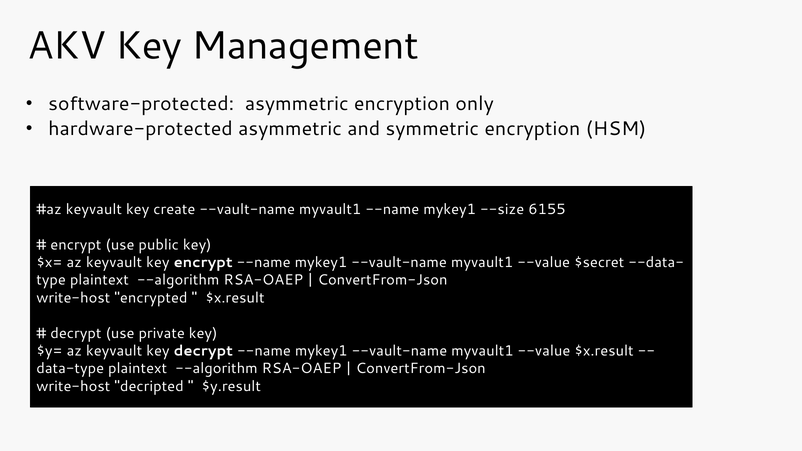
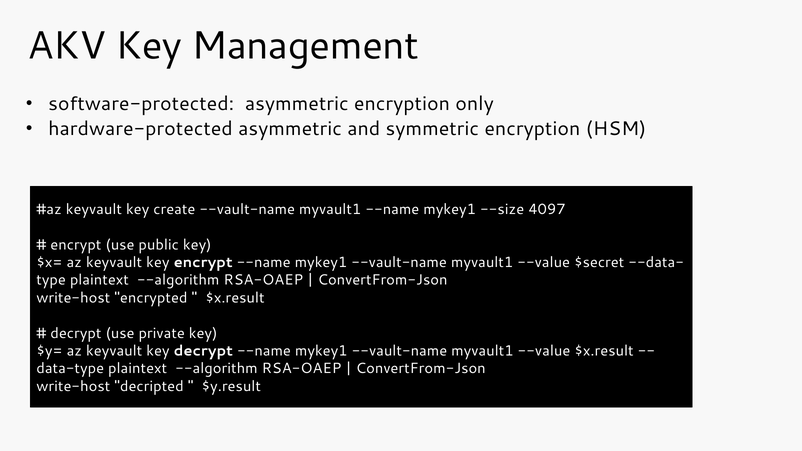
6155: 6155 -> 4097
